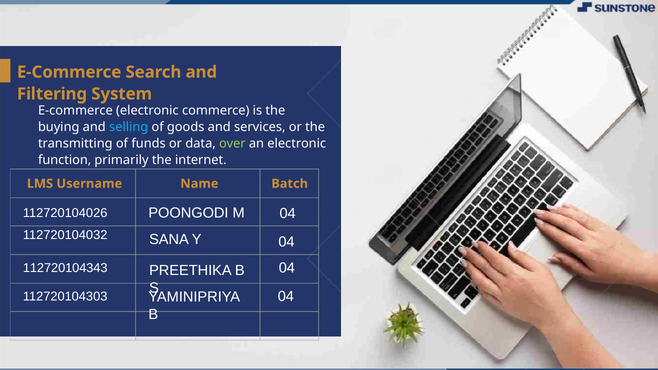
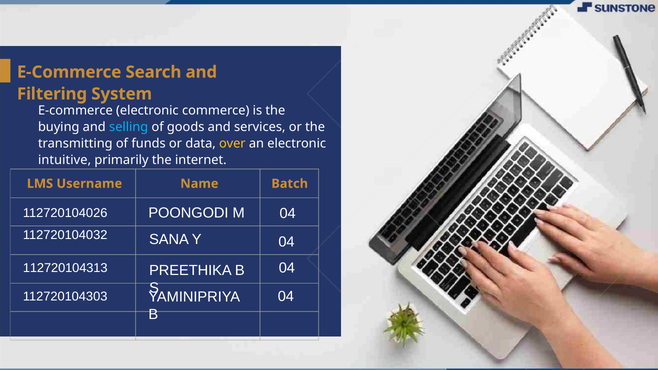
over colour: light green -> yellow
function at (65, 160): function -> intuitive
112720104343: 112720104343 -> 112720104313
